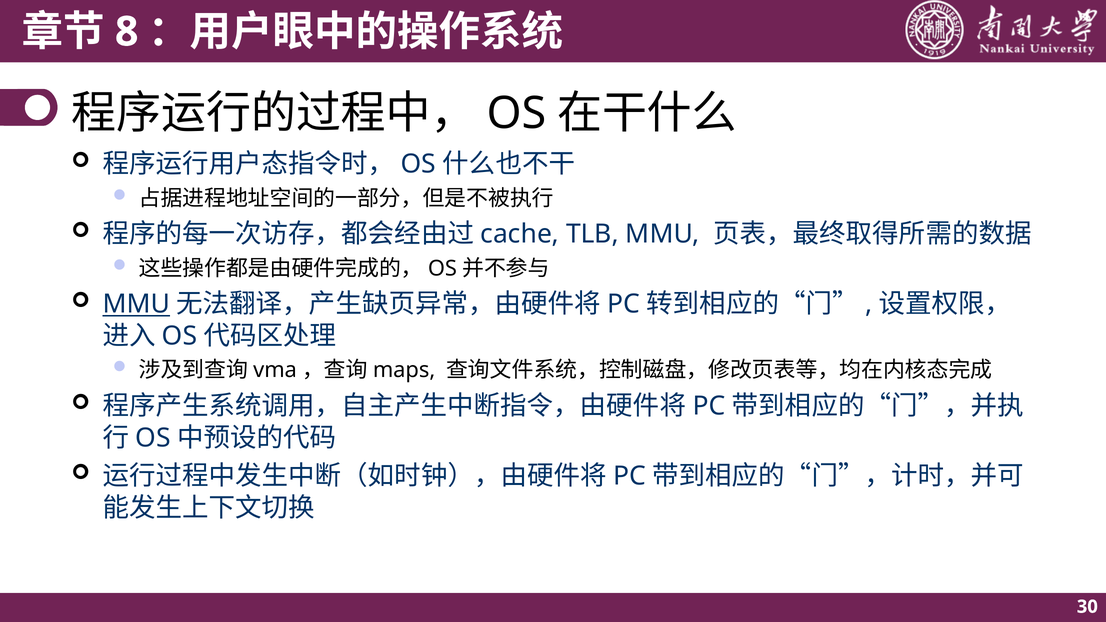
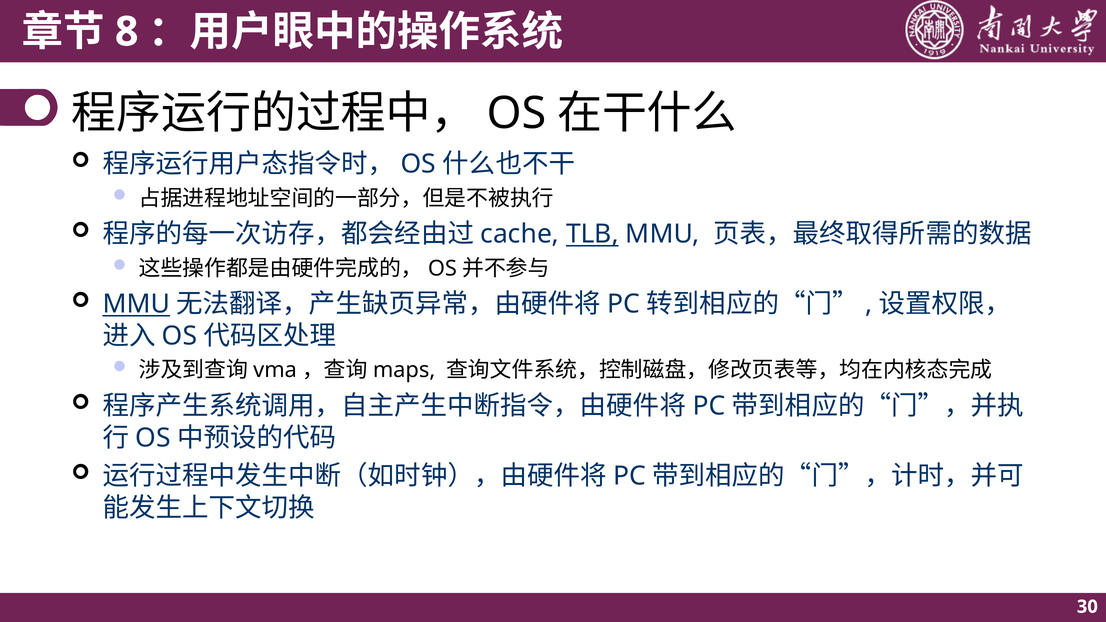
TLB underline: none -> present
